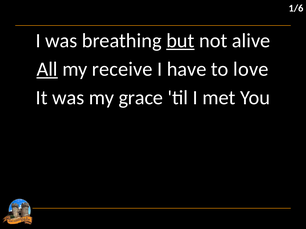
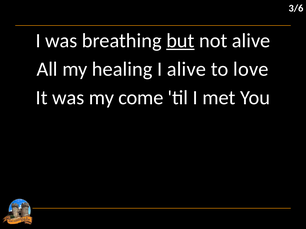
1/6: 1/6 -> 3/6
All underline: present -> none
receive: receive -> healing
I have: have -> alive
grace: grace -> come
